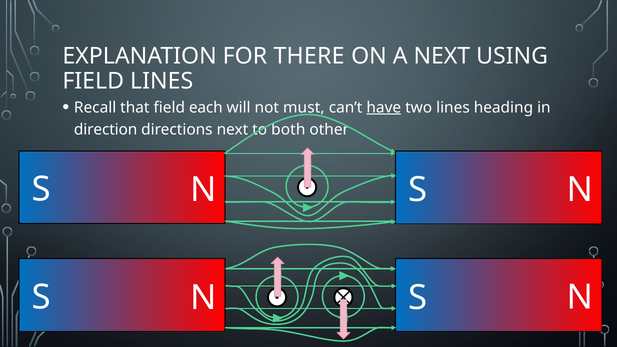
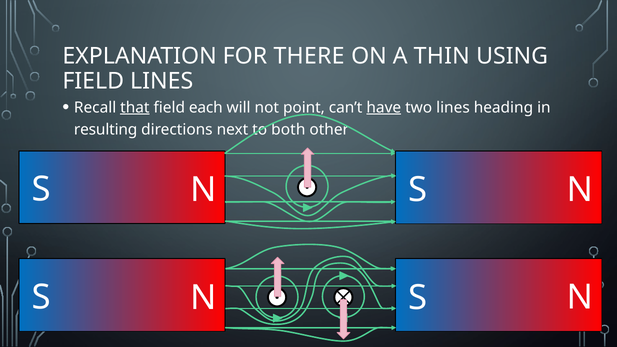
A NEXT: NEXT -> THIN
that underline: none -> present
must: must -> point
direction: direction -> resulting
